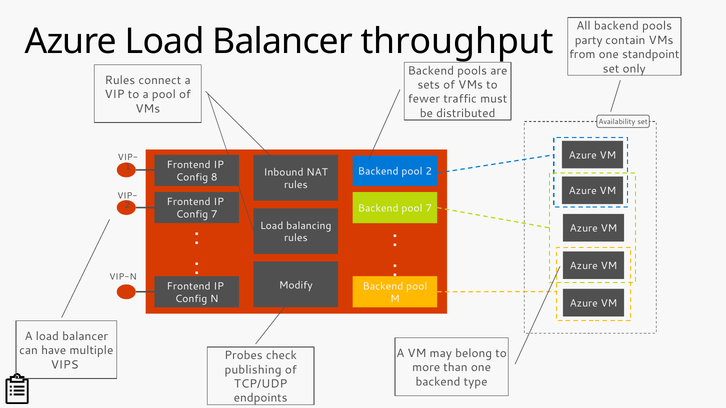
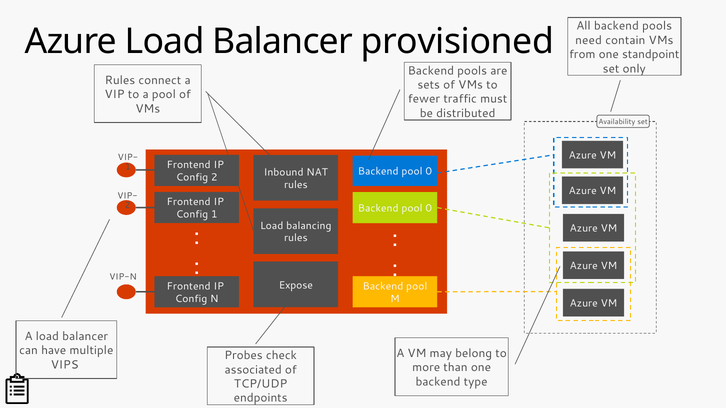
throughput: throughput -> provisioned
party: party -> need
2 at (429, 172): 2 -> 0
Config 8: 8 -> 2
7 at (429, 209): 7 -> 0
Config 7: 7 -> 1
Modify: Modify -> Expose
publishing: publishing -> associated
